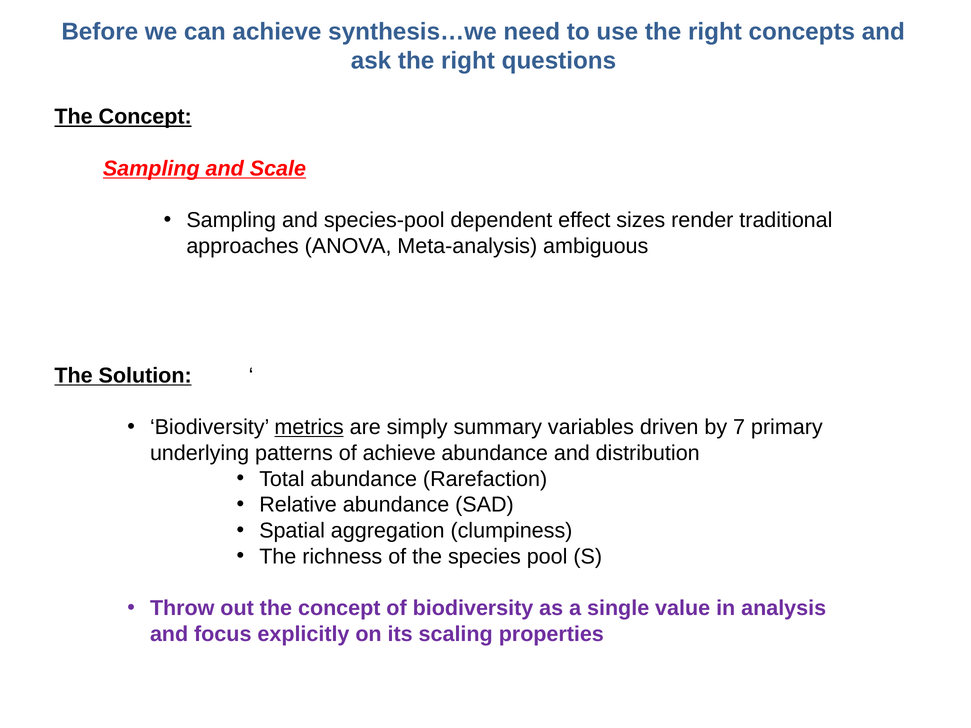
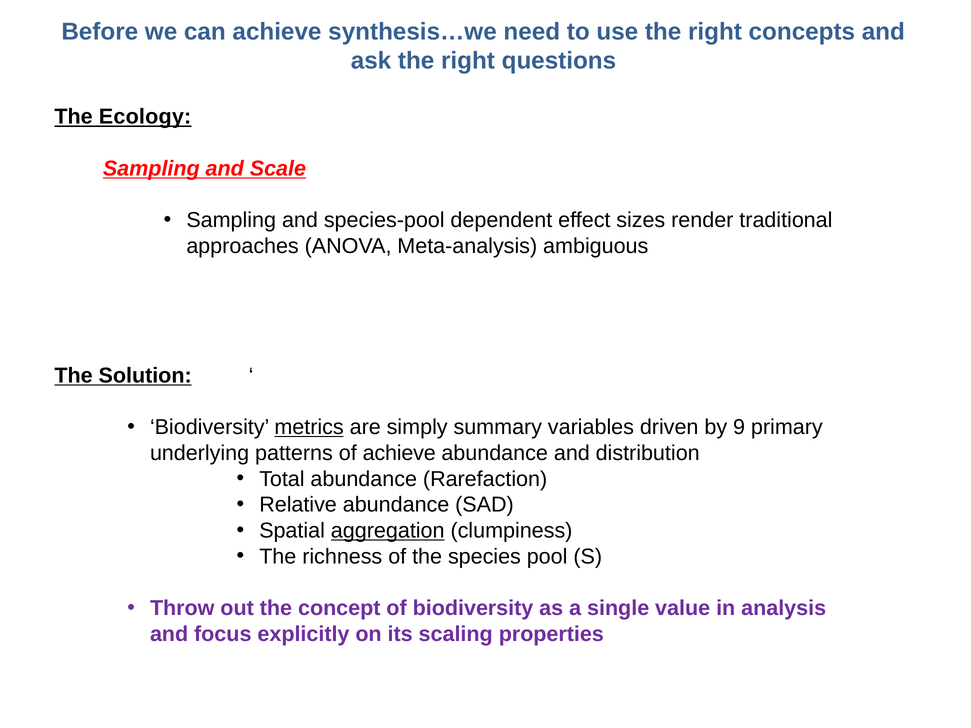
Concept at (145, 117): Concept -> Ecology
7: 7 -> 9
aggregation underline: none -> present
